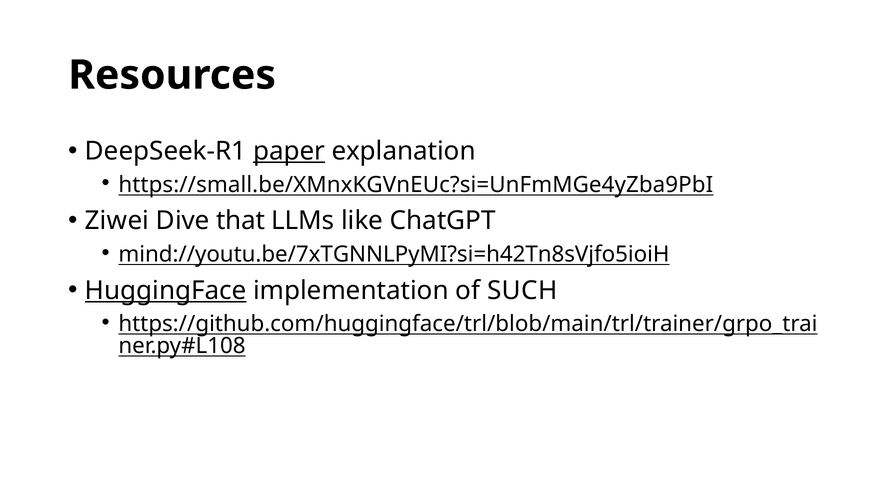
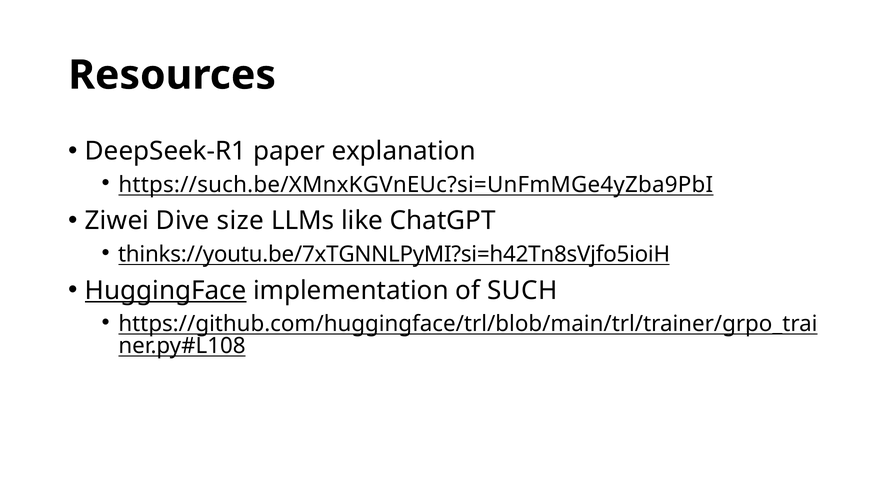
paper underline: present -> none
https://small.be/XMnxKGVnEUc?si=UnFmMGe4yZba9PbI: https://small.be/XMnxKGVnEUc?si=UnFmMGe4yZba9PbI -> https://such.be/XMnxKGVnEUc?si=UnFmMGe4yZba9PbI
that: that -> size
mind://youtu.be/7xTGNNLPyMI?si=h42Tn8sVjfo5ioiH: mind://youtu.be/7xTGNNLPyMI?si=h42Tn8sVjfo5ioiH -> thinks://youtu.be/7xTGNNLPyMI?si=h42Tn8sVjfo5ioiH
